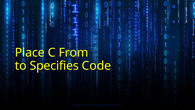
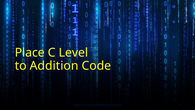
From: From -> Level
Specifies: Specifies -> Addition
